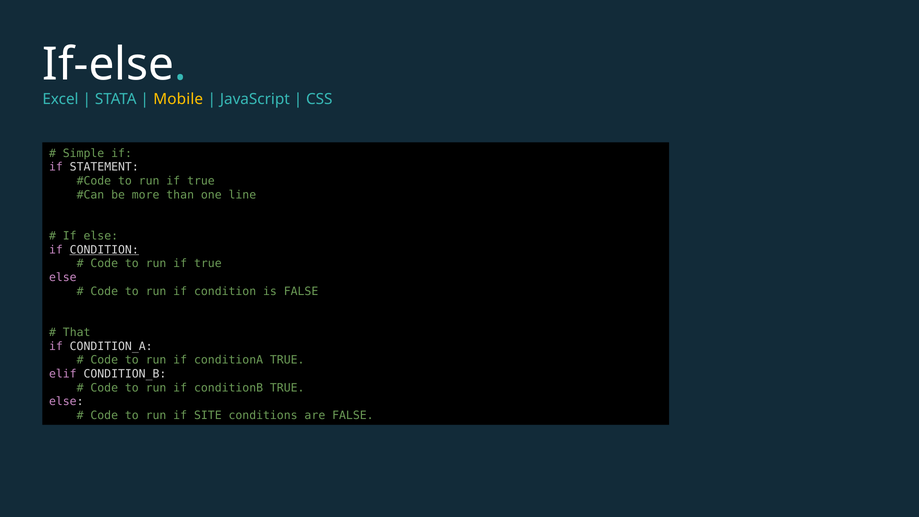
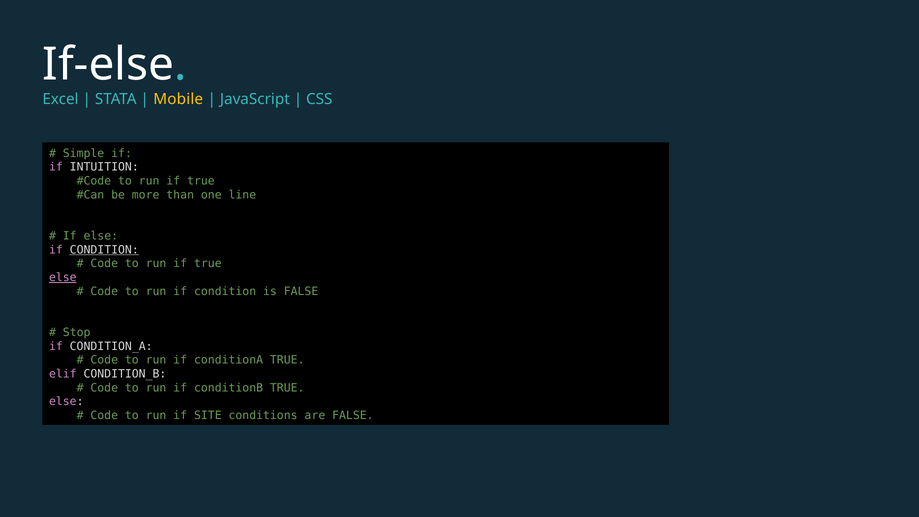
STATEMENT: STATEMENT -> INTUITION
else at (63, 277) underline: none -> present
That: That -> Stop
